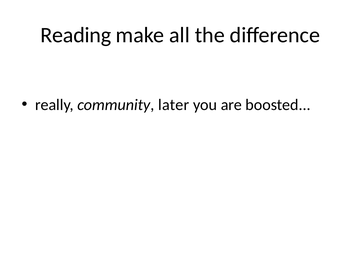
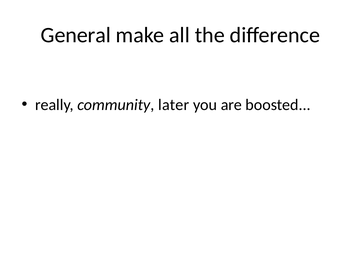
Reading: Reading -> General
